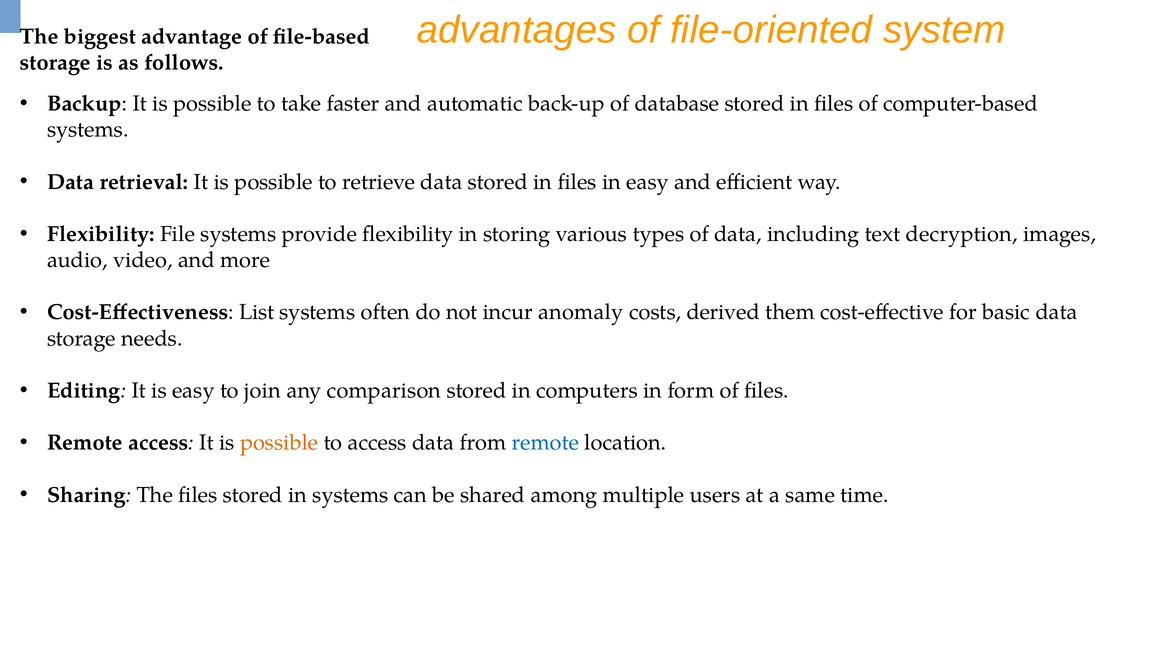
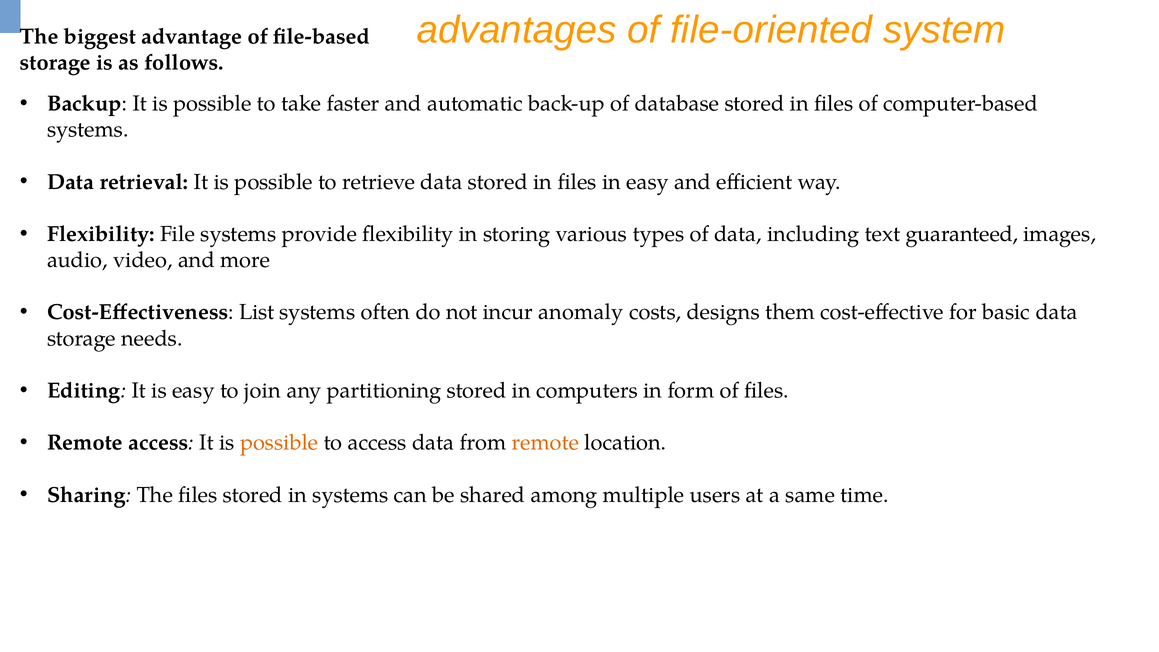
decryption: decryption -> guaranteed
derived: derived -> designs
comparison: comparison -> partitioning
remote at (545, 443) colour: blue -> orange
